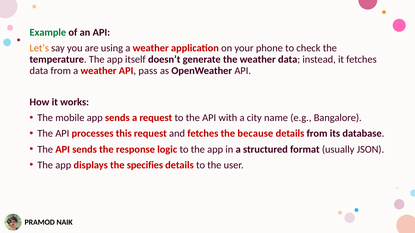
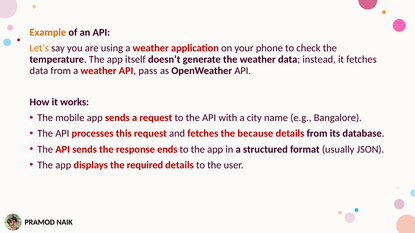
Example colour: green -> orange
logic: logic -> ends
specifies: specifies -> required
